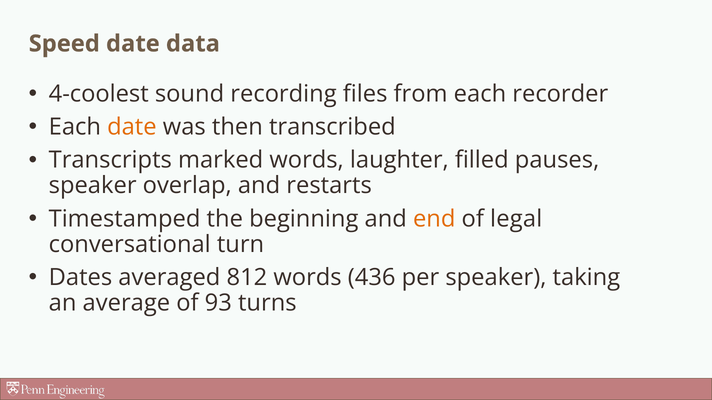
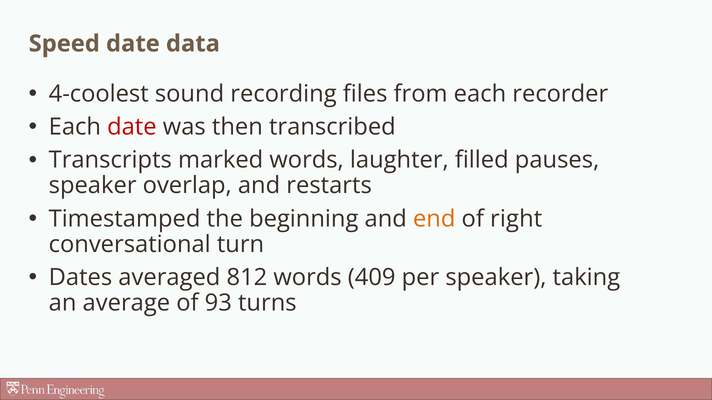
date at (132, 127) colour: orange -> red
legal: legal -> right
436: 436 -> 409
